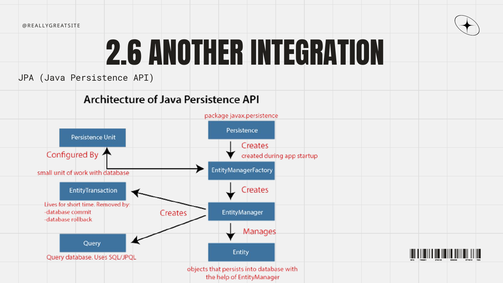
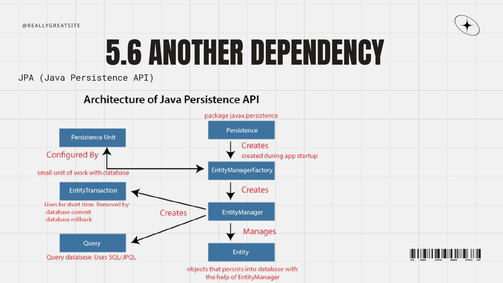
2.6: 2.6 -> 5.6
INTEGRATION: INTEGRATION -> DEPENDENCY
